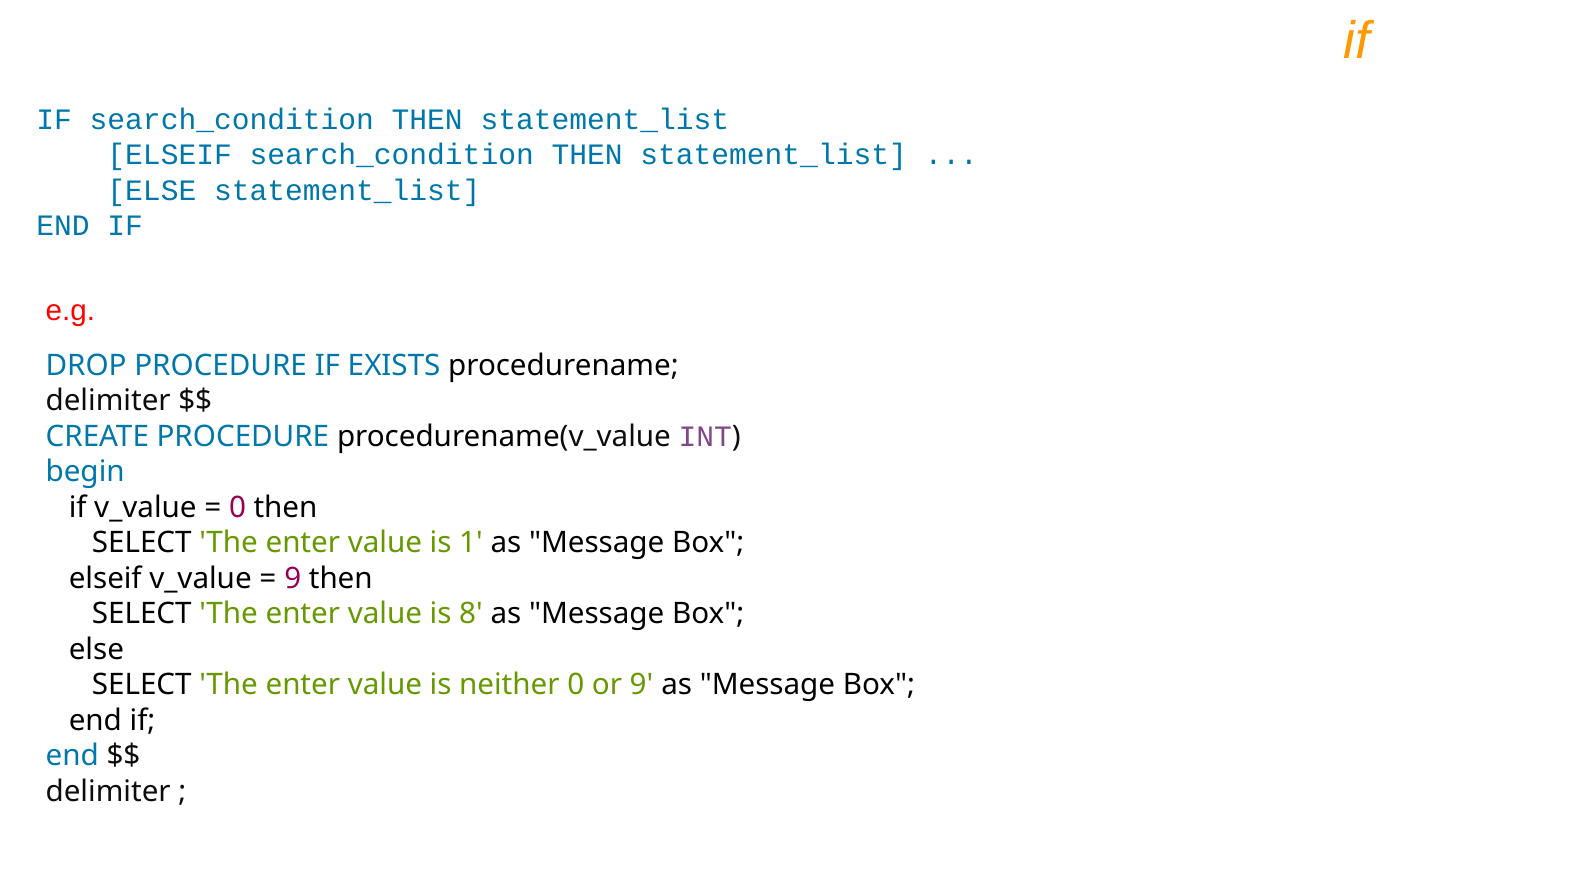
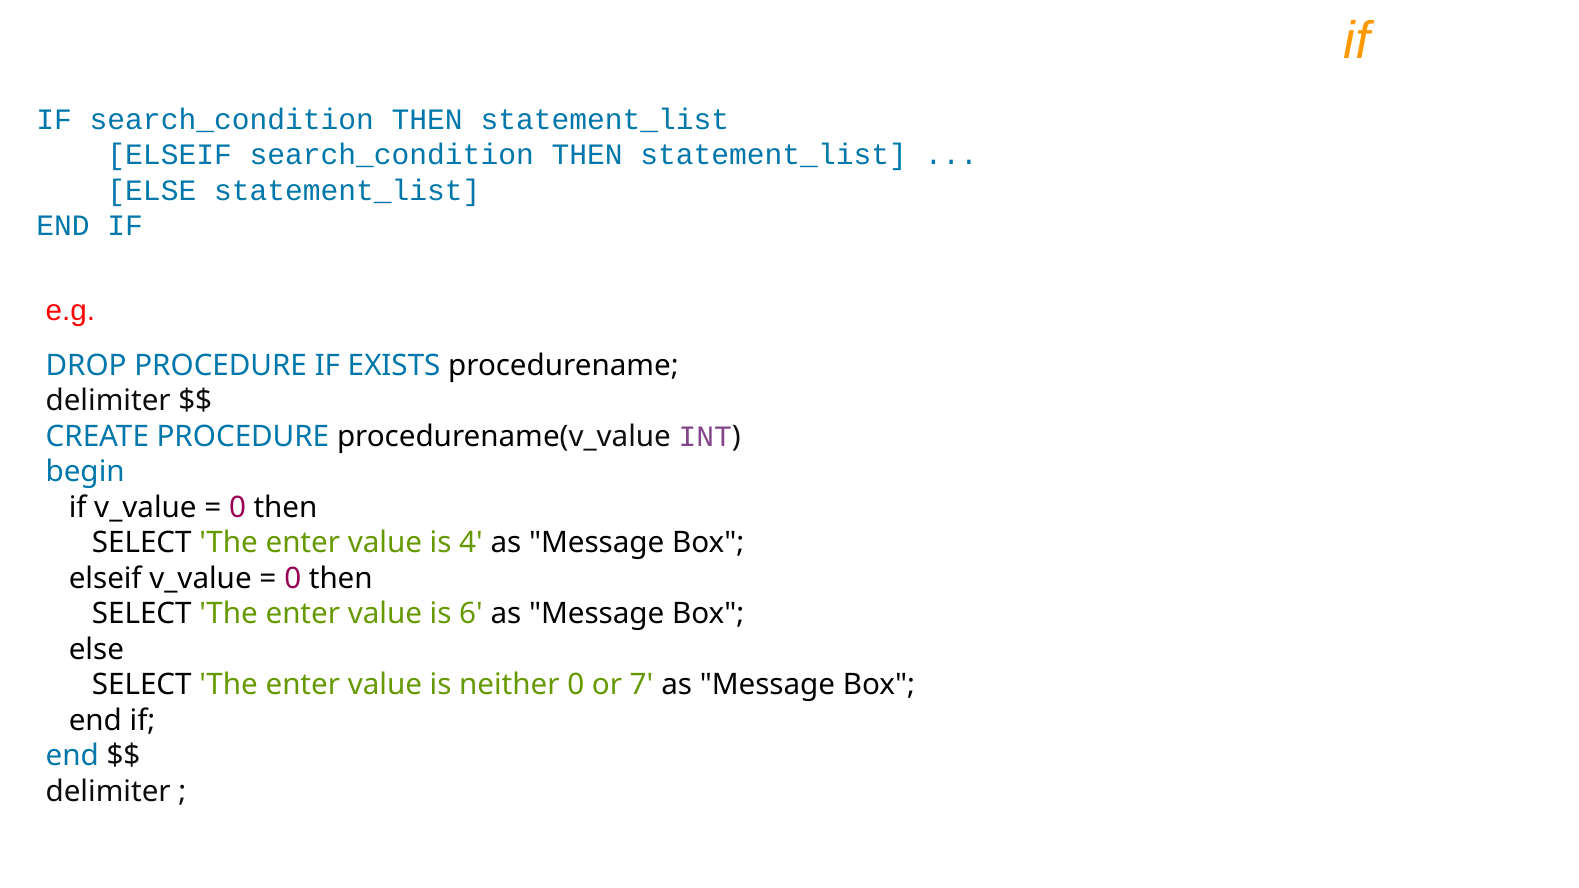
1: 1 -> 4
9 at (293, 578): 9 -> 0
8: 8 -> 6
or 9: 9 -> 7
